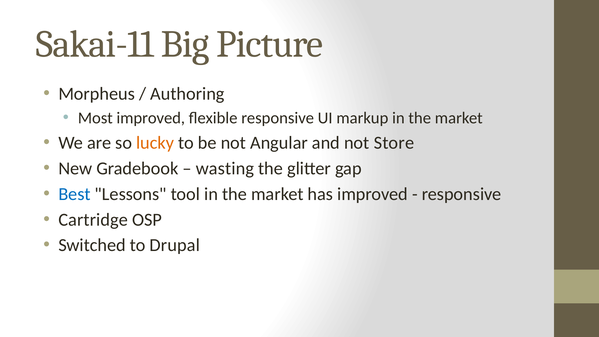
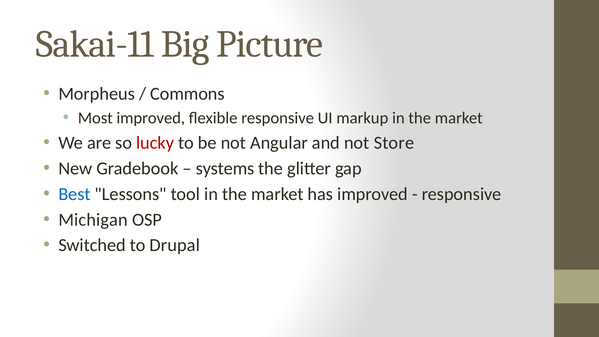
Authoring: Authoring -> Commons
lucky colour: orange -> red
wasting: wasting -> systems
Cartridge: Cartridge -> Michigan
